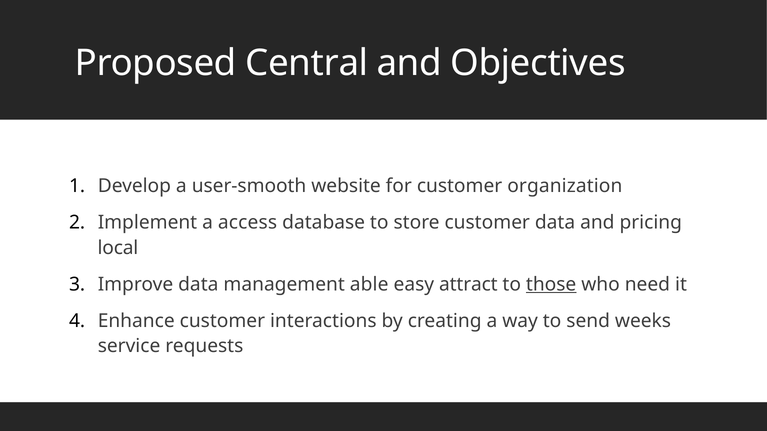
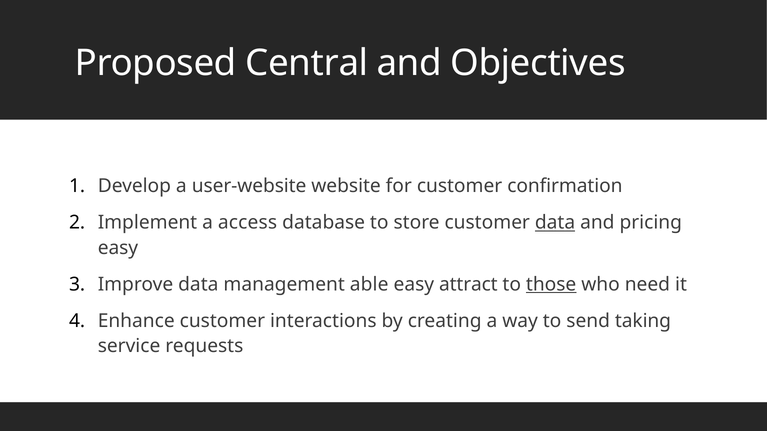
user-smooth: user-smooth -> user-website
organization: organization -> confirmation
data at (555, 223) underline: none -> present
local at (118, 248): local -> easy
weeks: weeks -> taking
